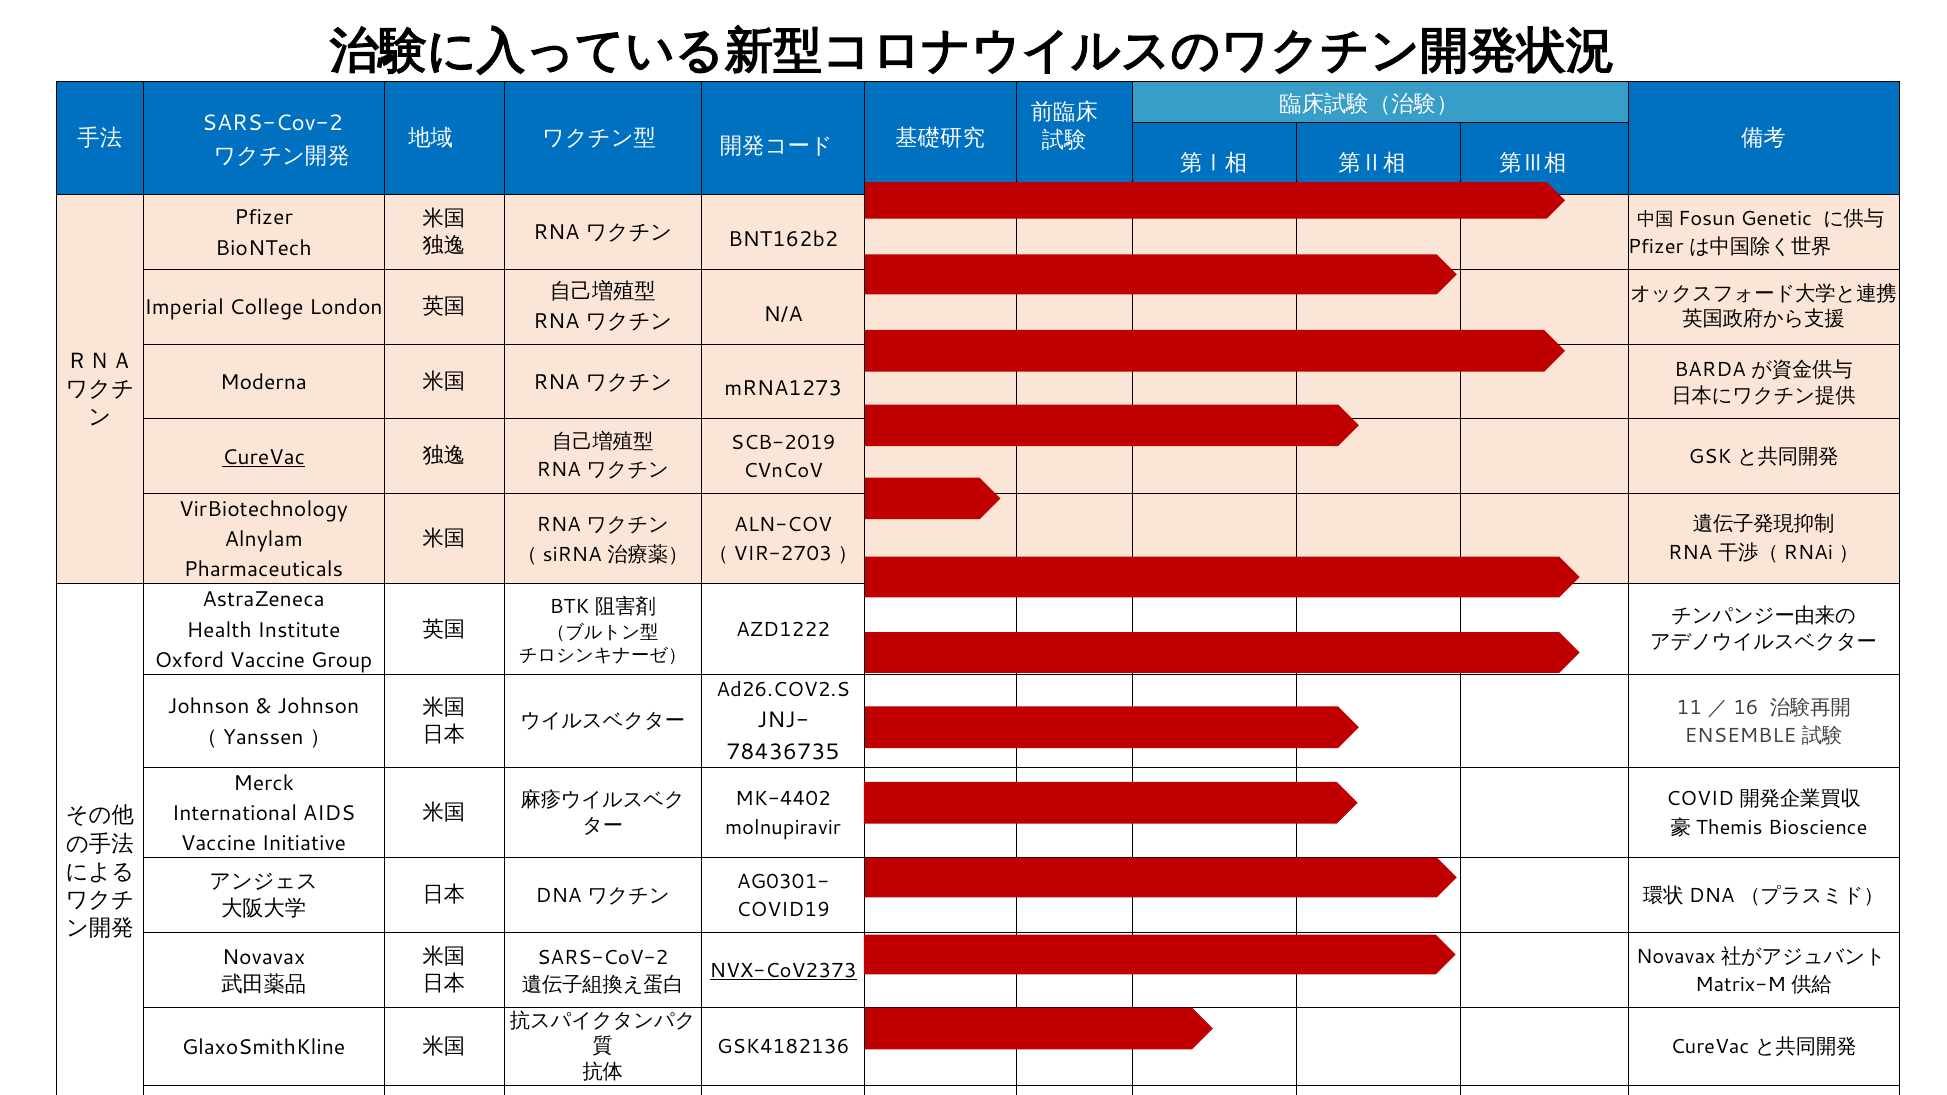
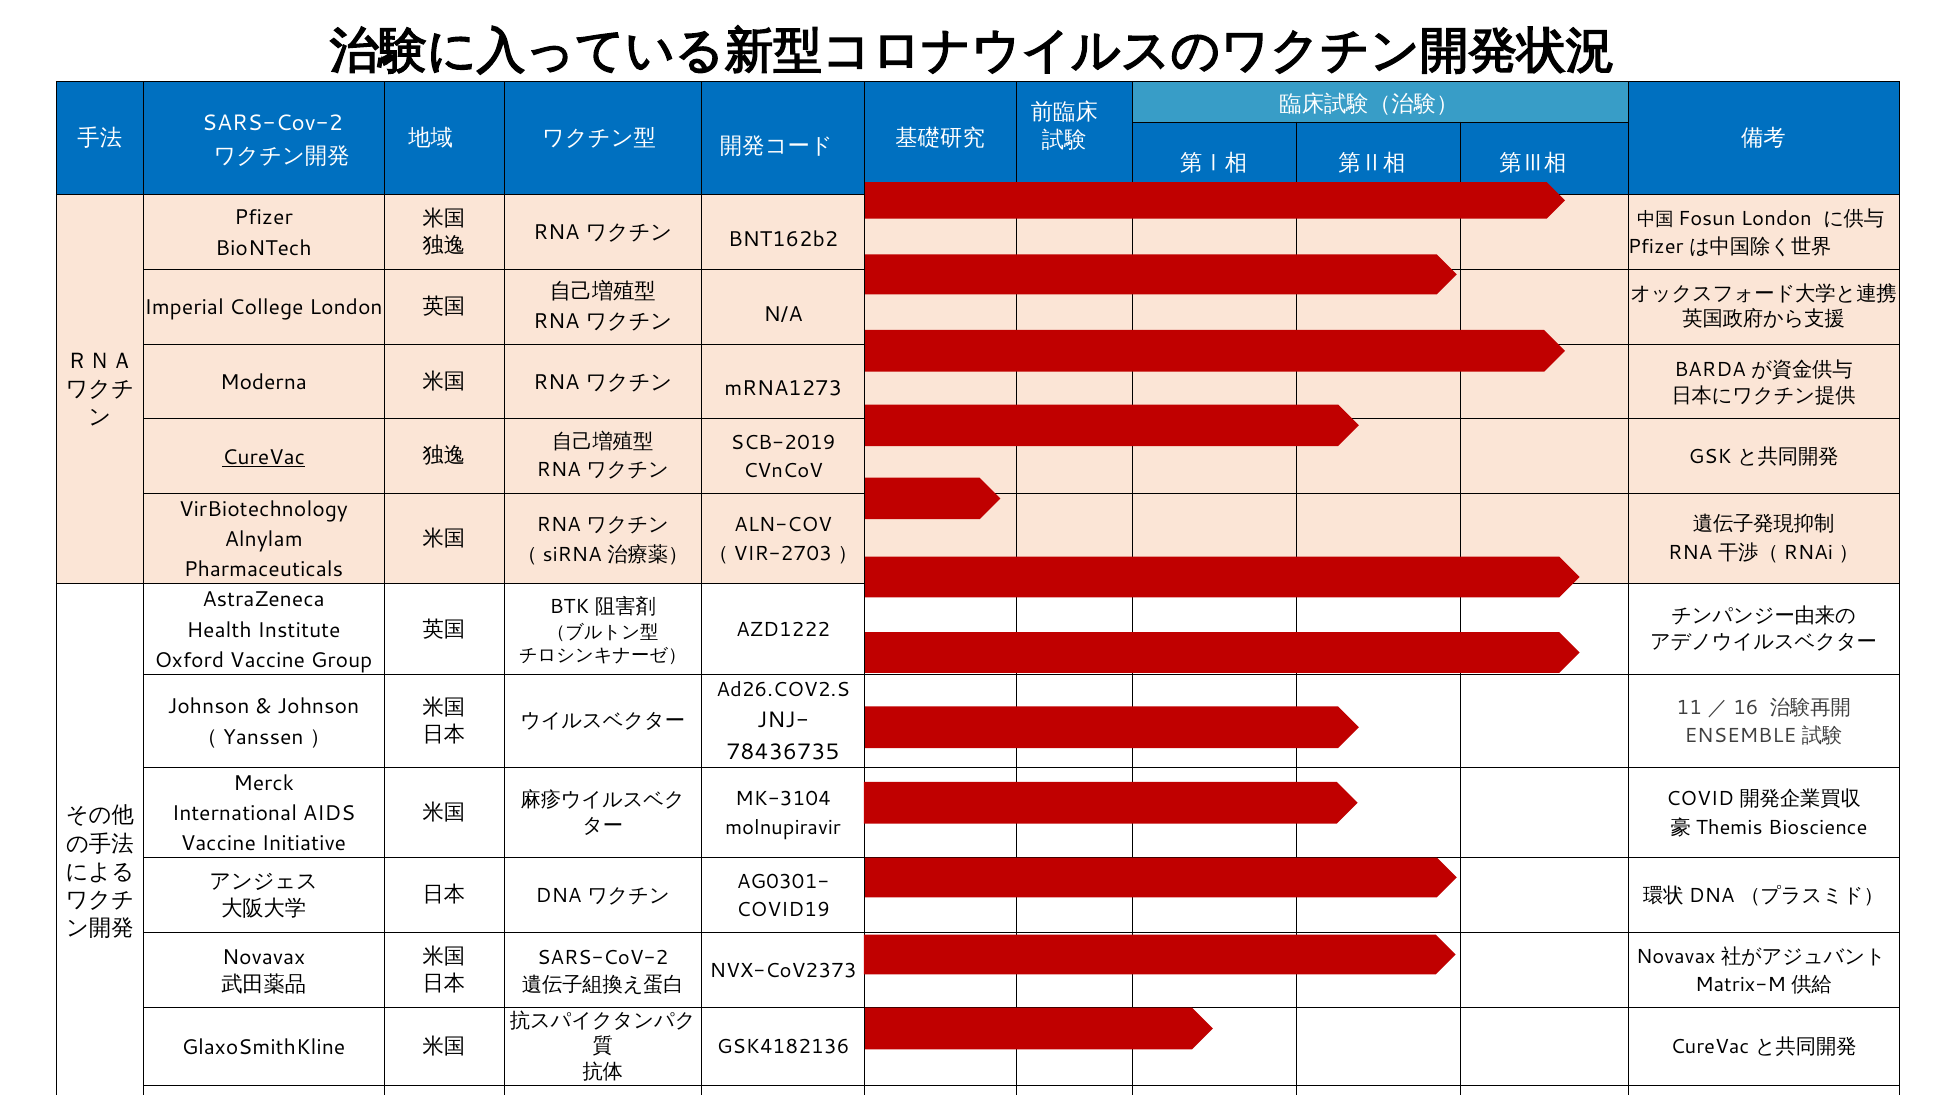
Genetic at (1776, 218): Genetic -> London
MK-4402: MK-4402 -> MK-3104
NVX-CoV2373 underline: present -> none
